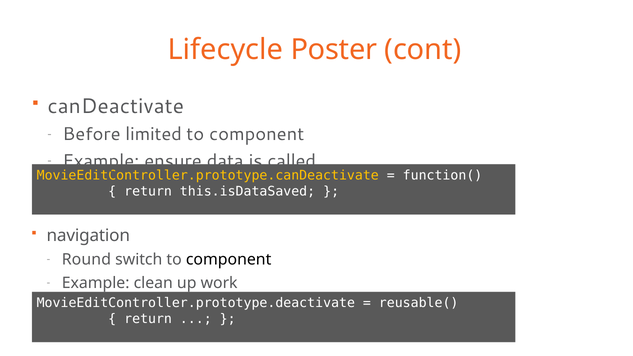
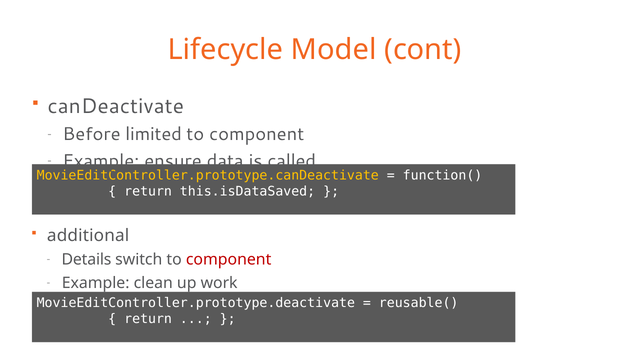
Poster: Poster -> Model
navigation: navigation -> additional
Round: Round -> Details
component at (229, 260) colour: black -> red
